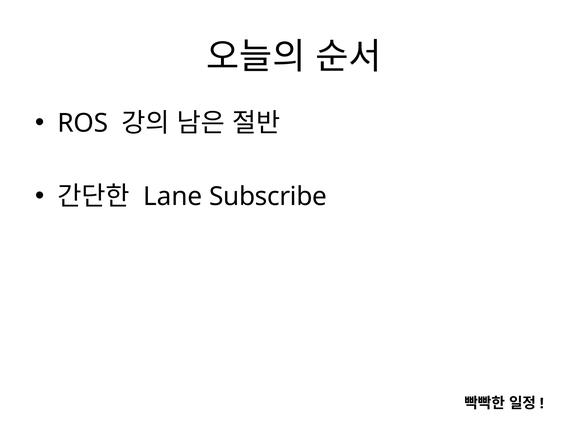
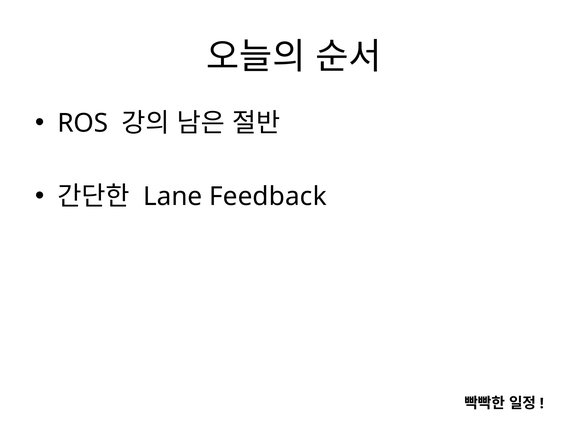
Subscribe: Subscribe -> Feedback
